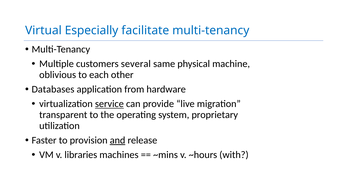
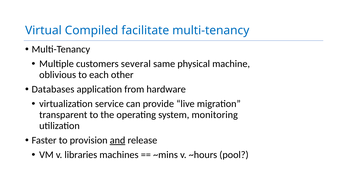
Especially: Especially -> Compiled
service underline: present -> none
proprietary: proprietary -> monitoring
with: with -> pool
